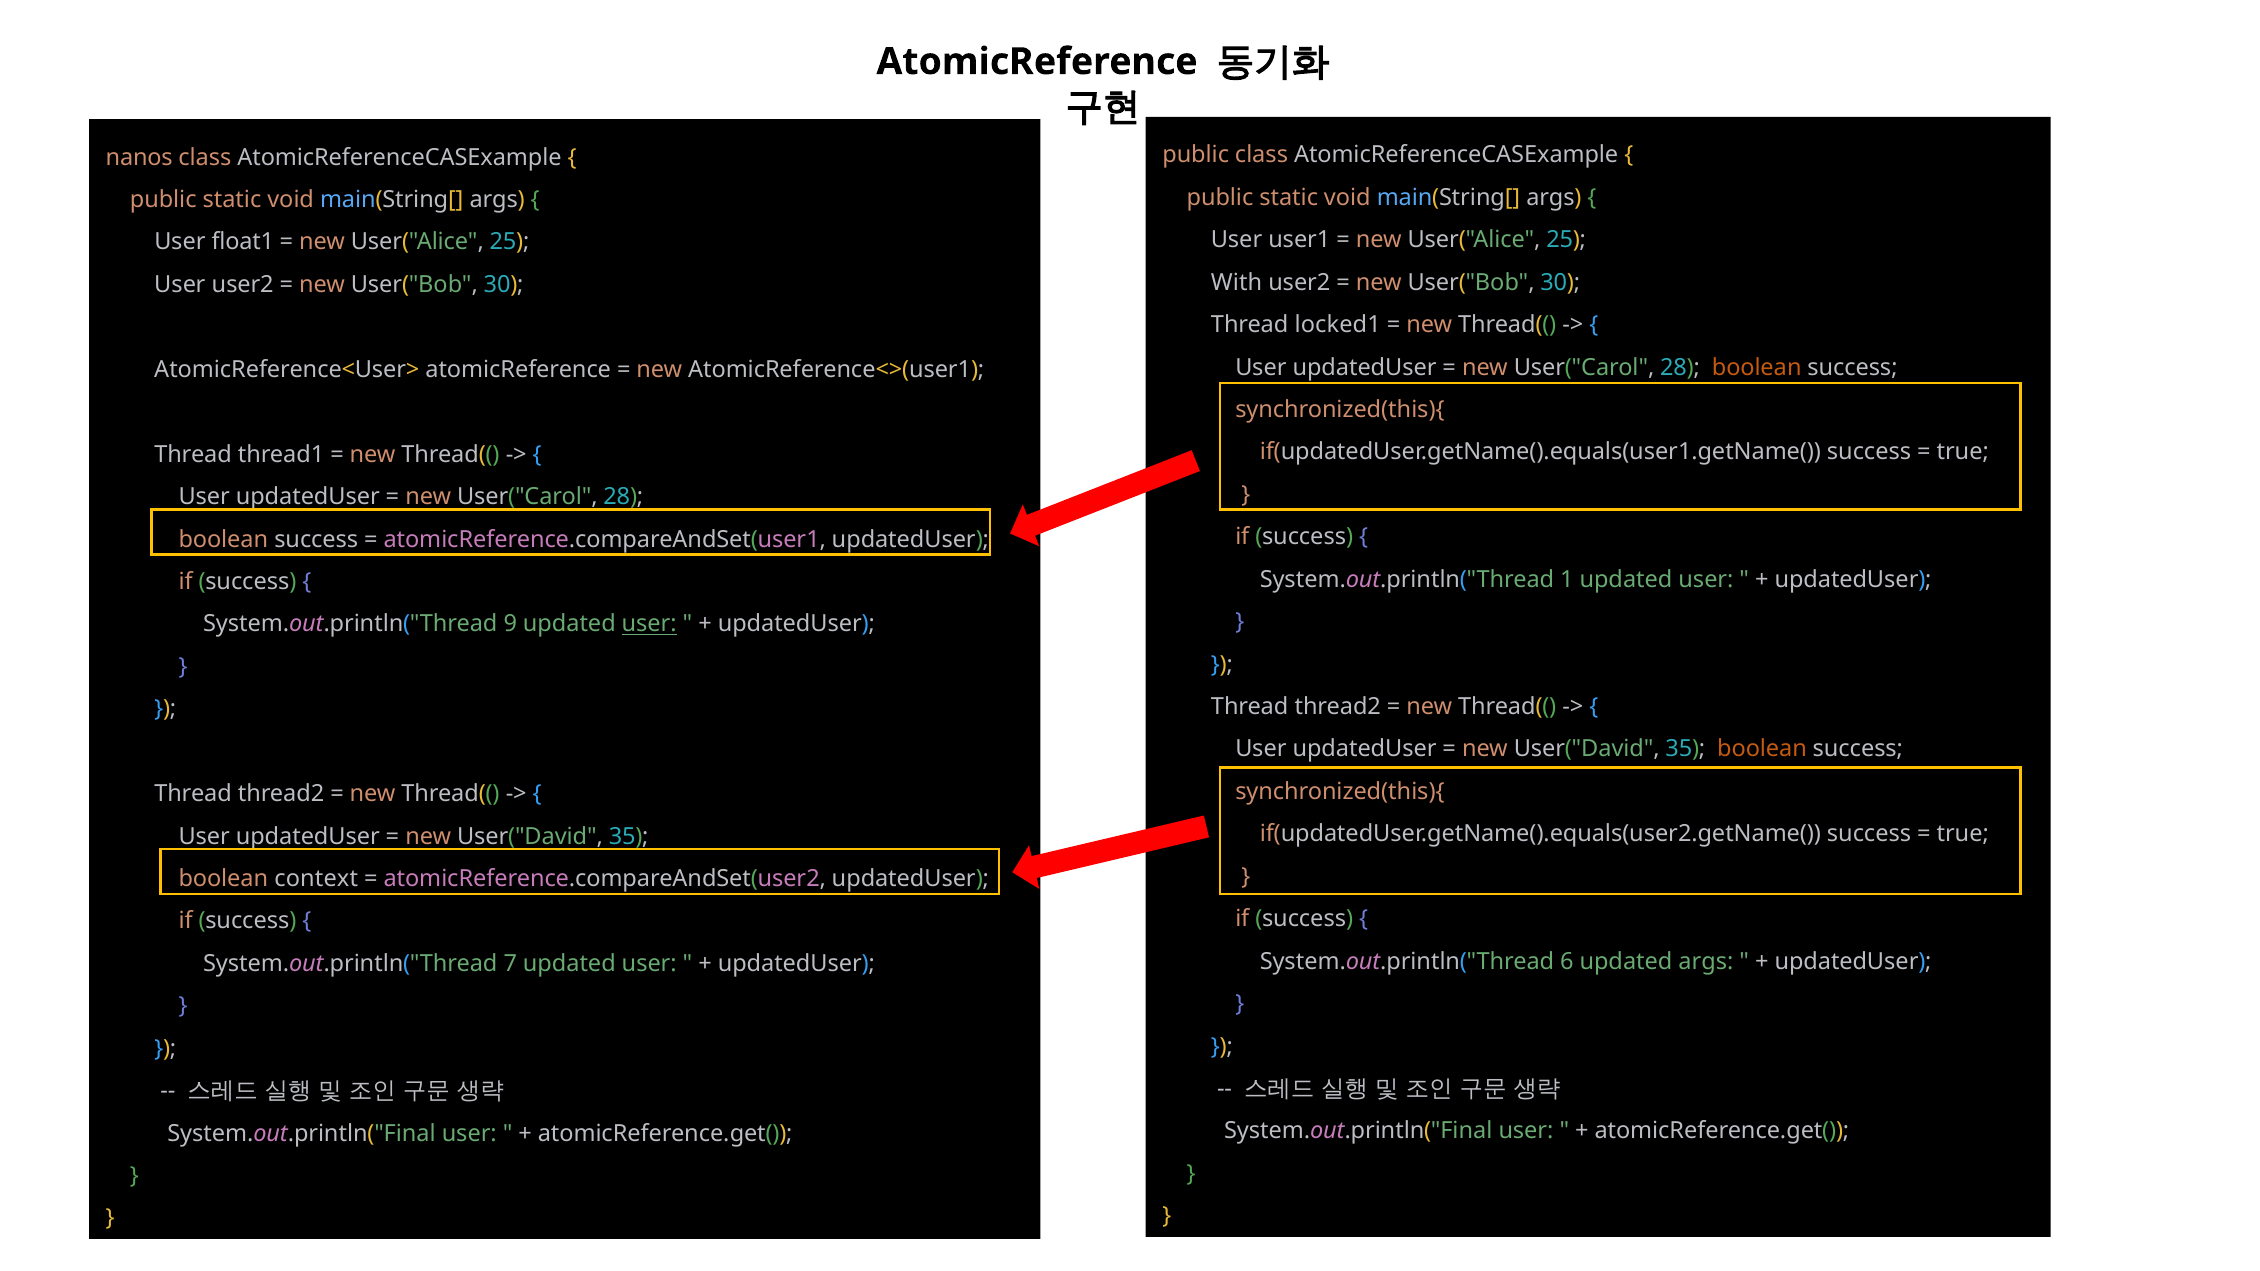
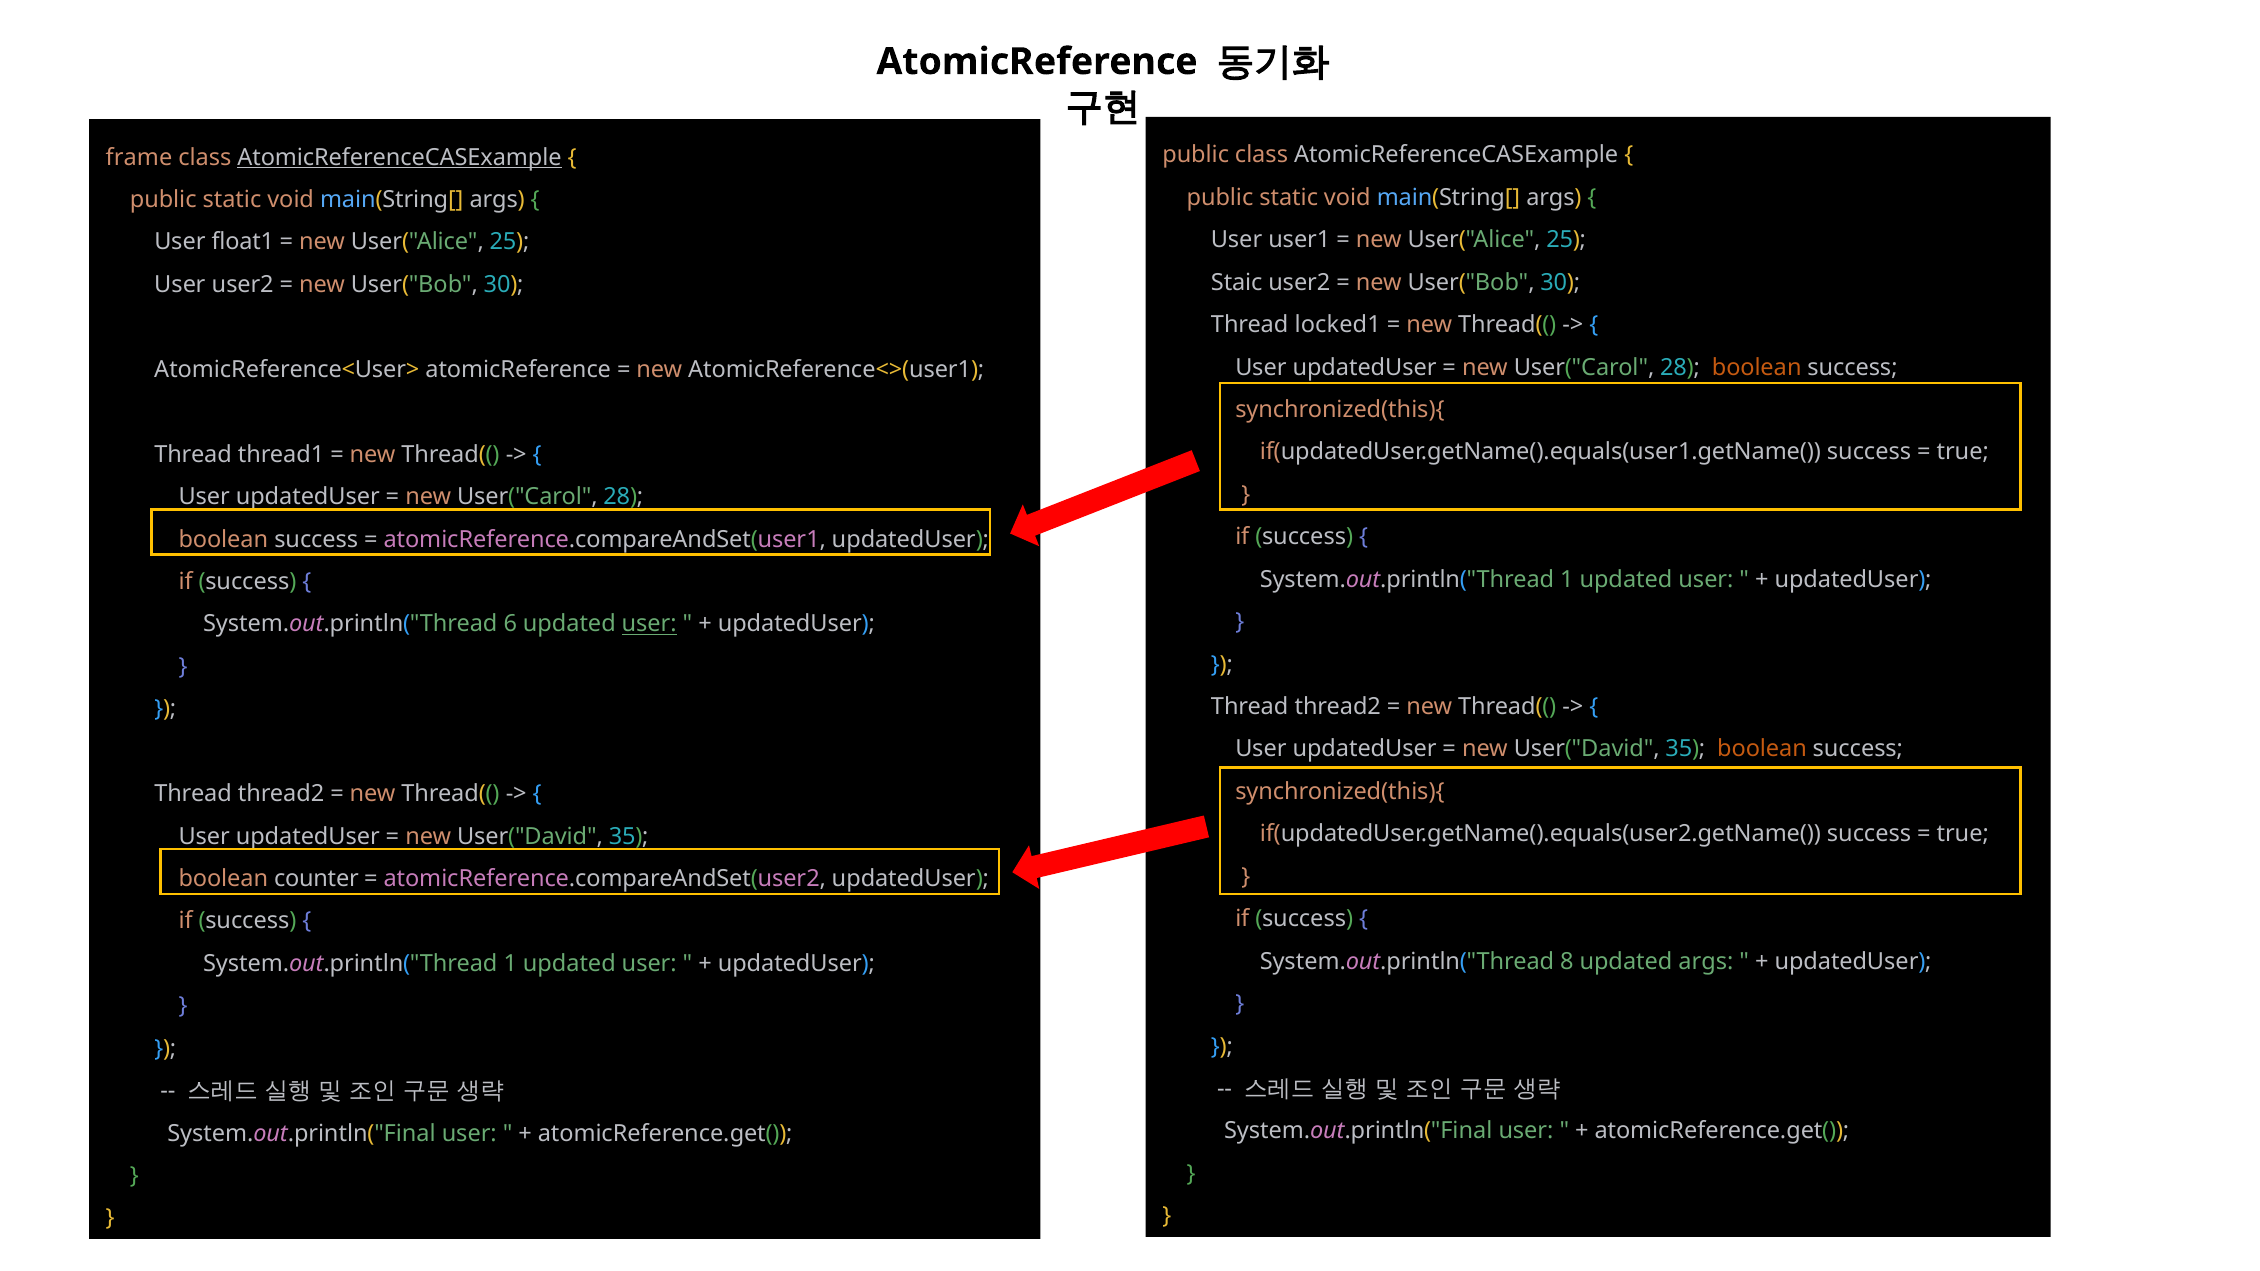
nanos: nanos -> frame
AtomicReferenceCASExample at (399, 157) underline: none -> present
With: With -> Staic
9: 9 -> 6
context: context -> counter
6: 6 -> 8
7 at (510, 964): 7 -> 1
